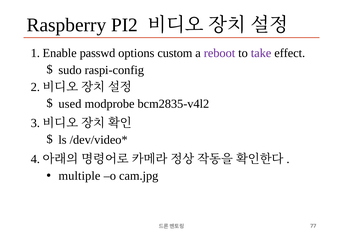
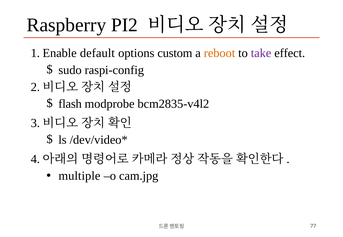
passwd: passwd -> default
reboot colour: purple -> orange
used: used -> flash
